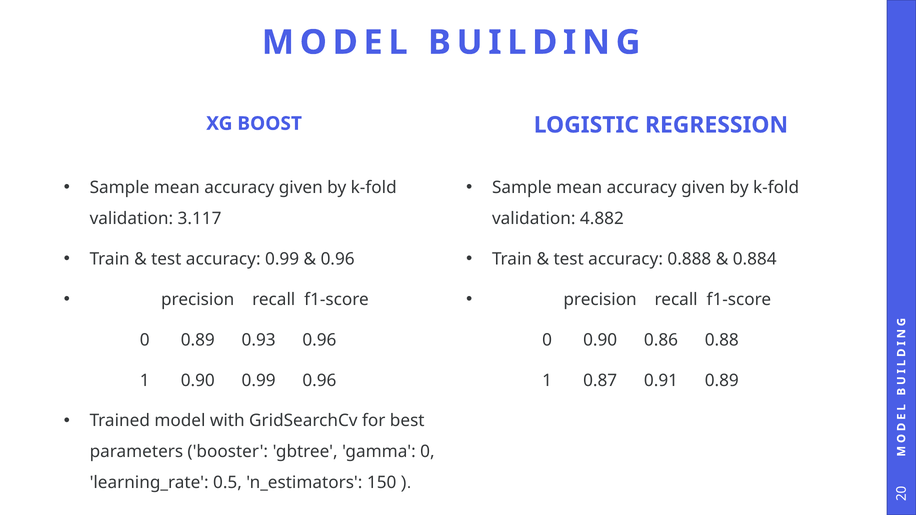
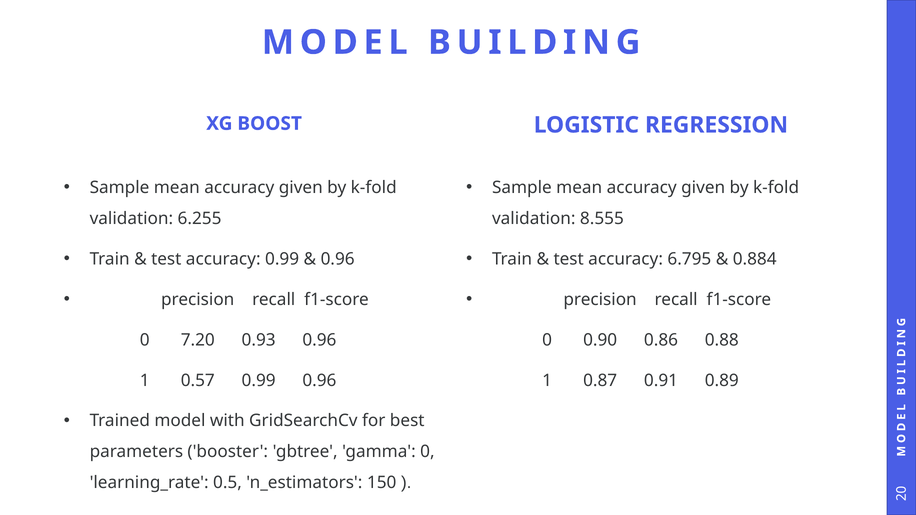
3.117: 3.117 -> 6.255
4.882: 4.882 -> 8.555
0.888: 0.888 -> 6.795
0 0.89: 0.89 -> 7.20
1 0.90: 0.90 -> 0.57
